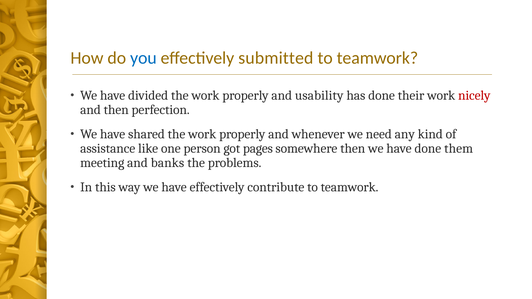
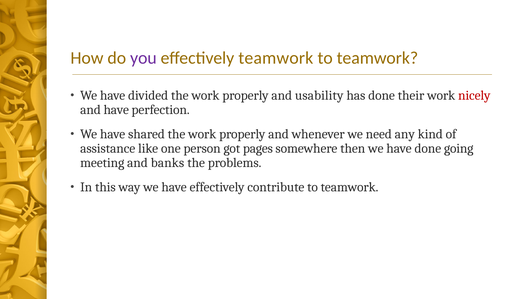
you colour: blue -> purple
effectively submitted: submitted -> teamwork
and then: then -> have
them: them -> going
